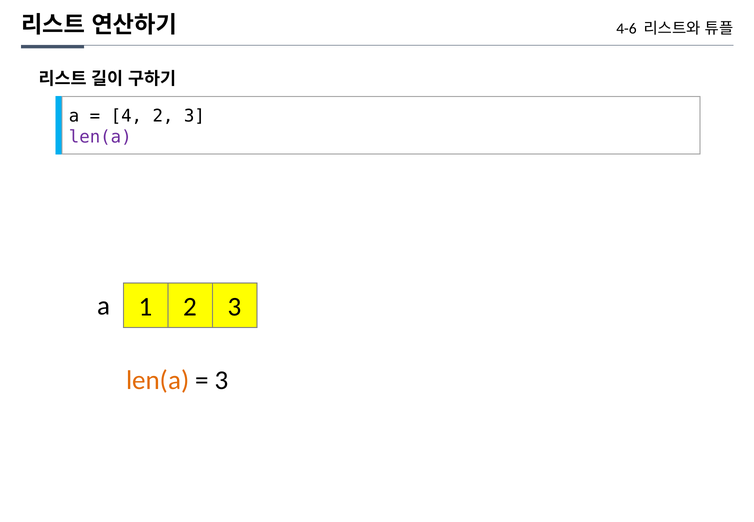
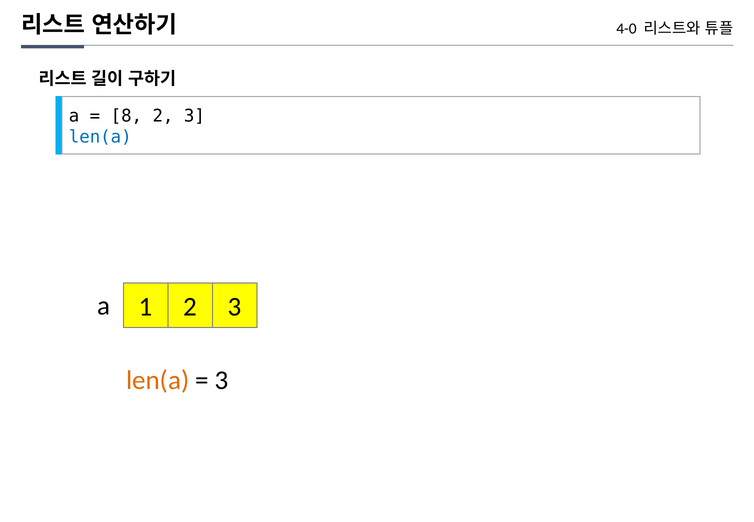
4-6: 4-6 -> 4-0
4: 4 -> 8
len(a at (100, 137) colour: purple -> blue
